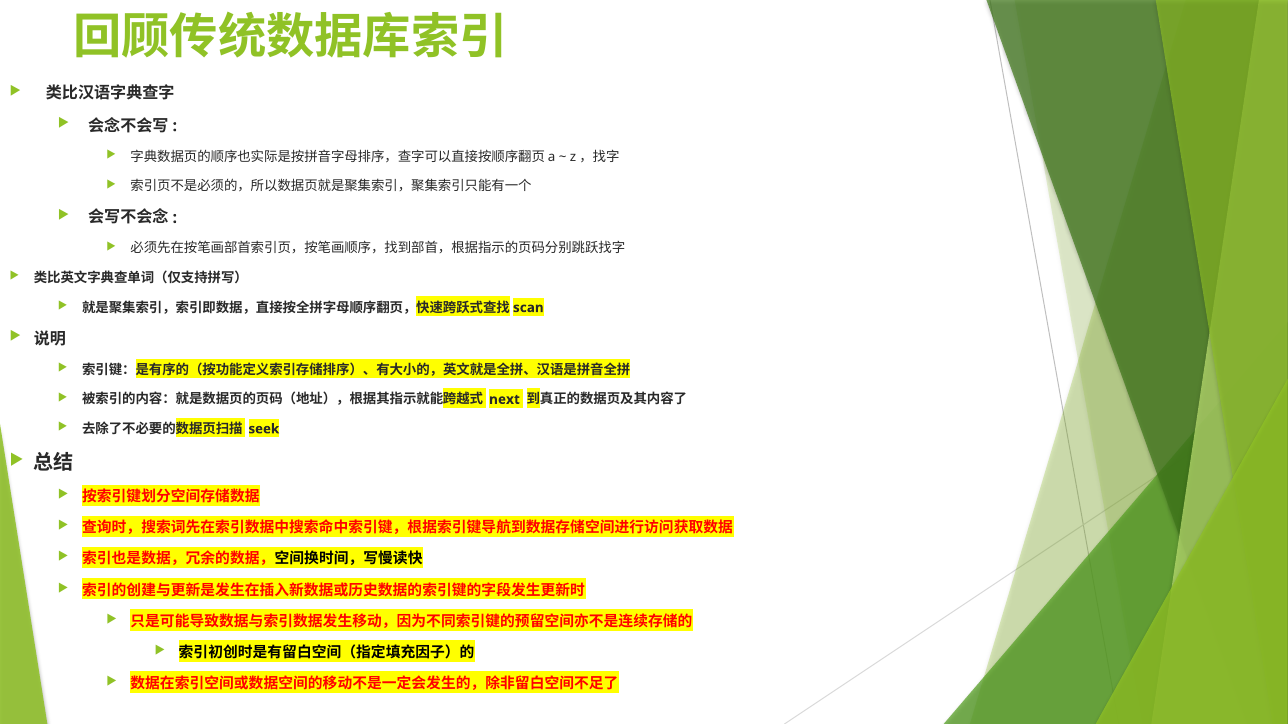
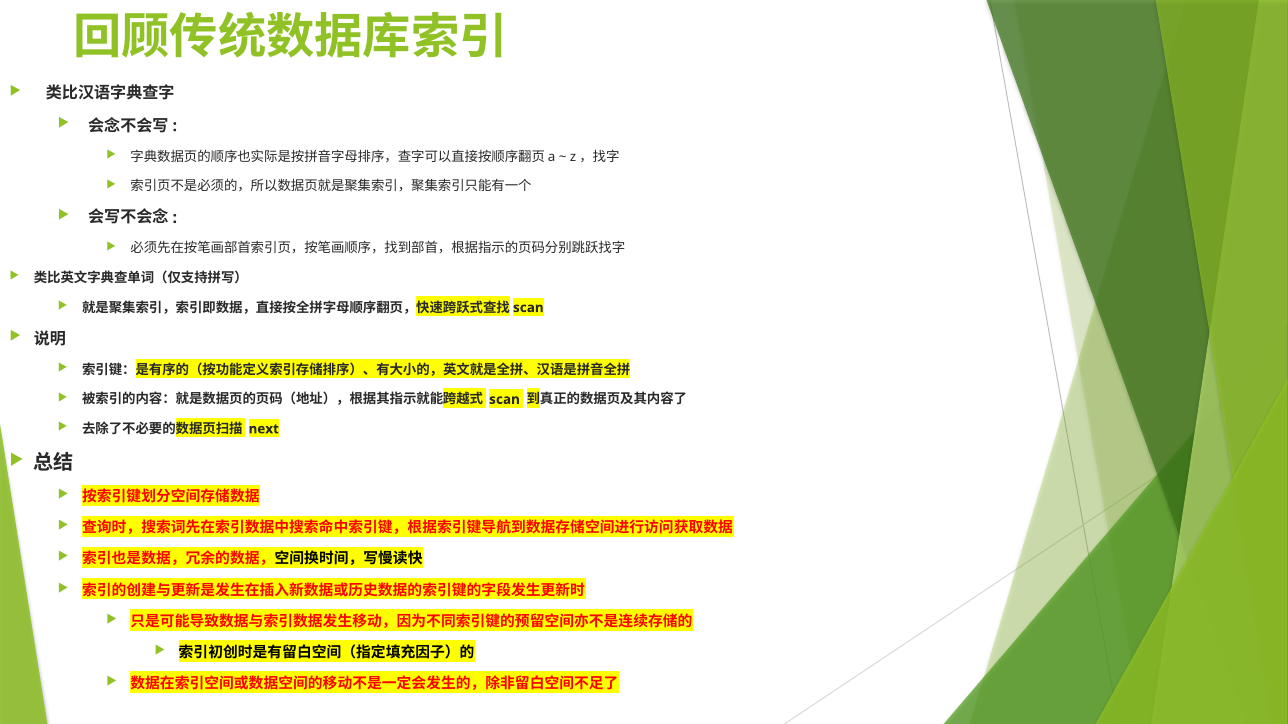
next at (504, 400): next -> scan
seek: seek -> next
